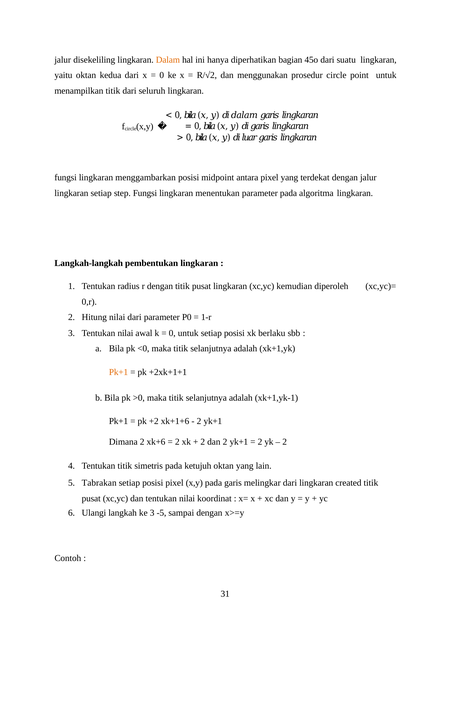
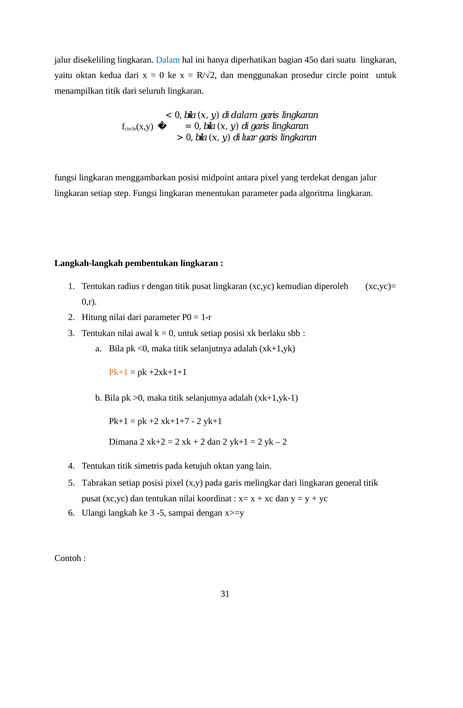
Dalam colour: orange -> blue
xk+1+6: xk+1+6 -> xk+1+7
xk+6: xk+6 -> xk+2
created: created -> general
